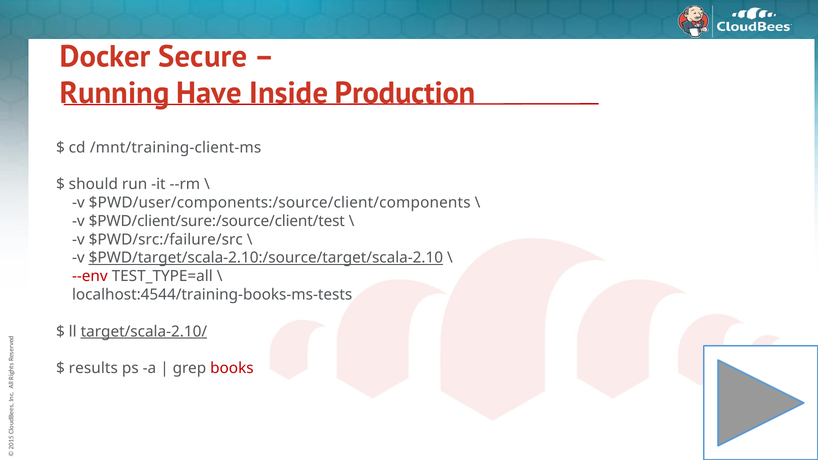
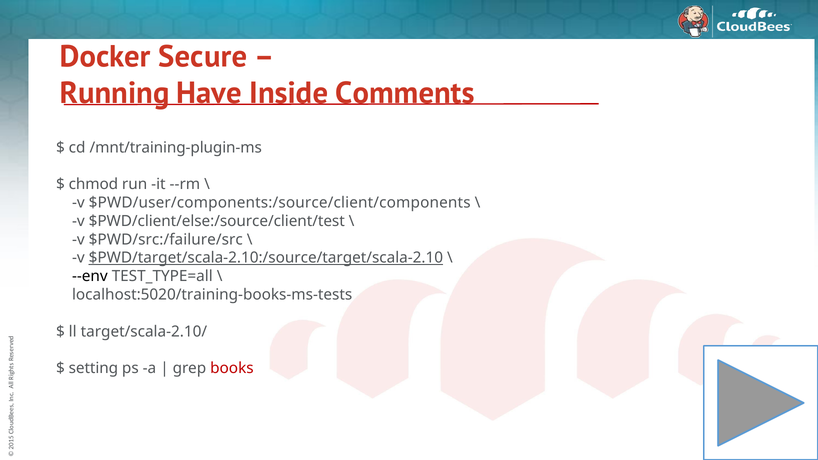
Production: Production -> Comments
/mnt/training-client-ms: /mnt/training-client-ms -> /mnt/training-plugin-ms
should: should -> chmod
$PWD/client/sure:/source/client/test: $PWD/client/sure:/source/client/test -> $PWD/client/else:/source/client/test
--env colour: red -> black
localhost:4544/training-books-ms-tests: localhost:4544/training-books-ms-tests -> localhost:5020/training-books-ms-tests
target/scala-2.10/ underline: present -> none
results: results -> setting
